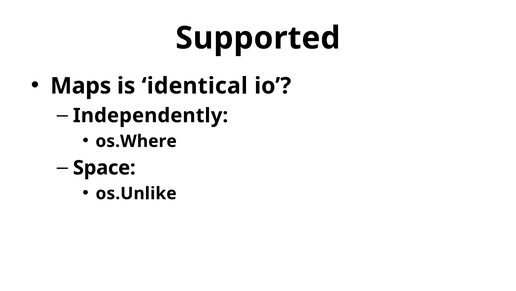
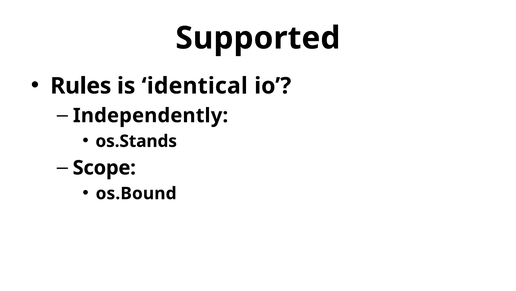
Maps: Maps -> Rules
os.Where: os.Where -> os.Stands
Space: Space -> Scope
os.Unlike: os.Unlike -> os.Bound
